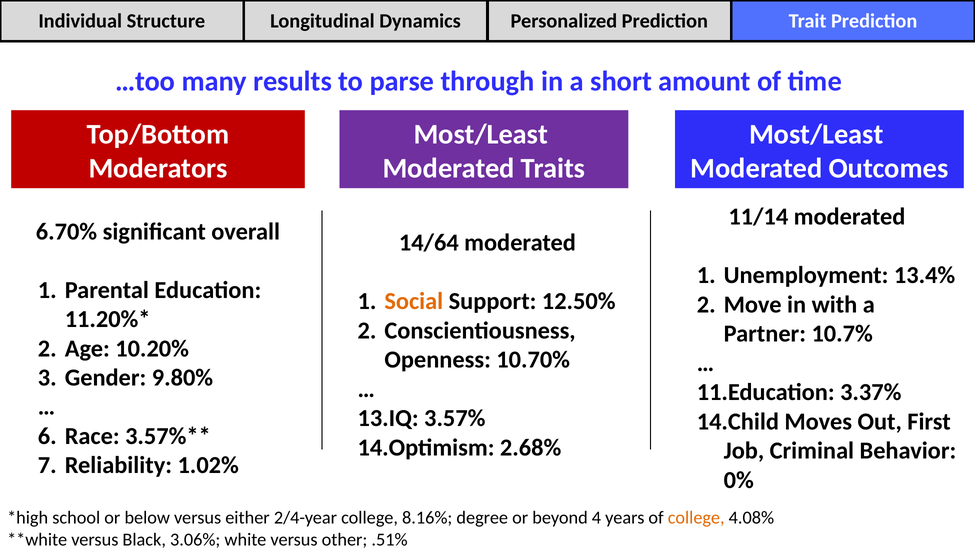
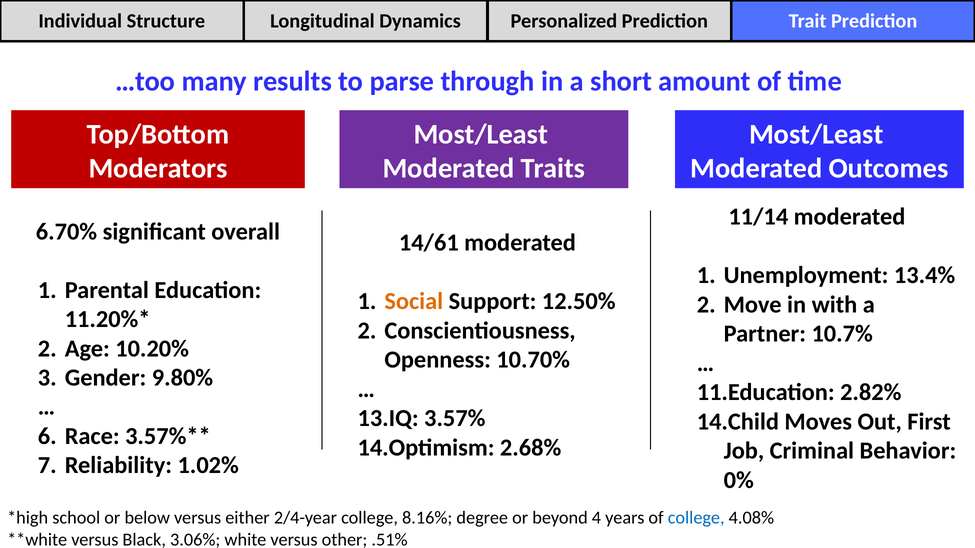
14/64: 14/64 -> 14/61
3.37%: 3.37% -> 2.82%
college at (696, 518) colour: orange -> blue
